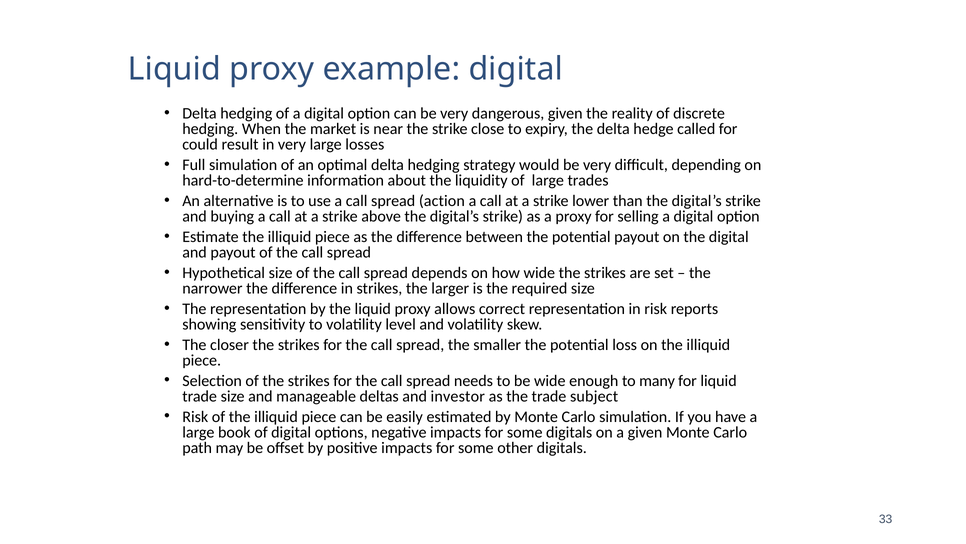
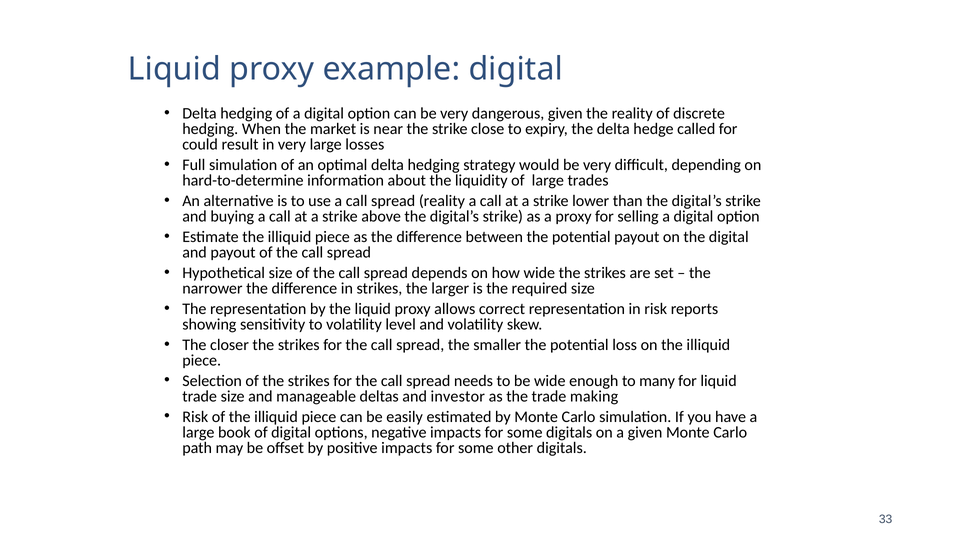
spread action: action -> reality
subject: subject -> making
